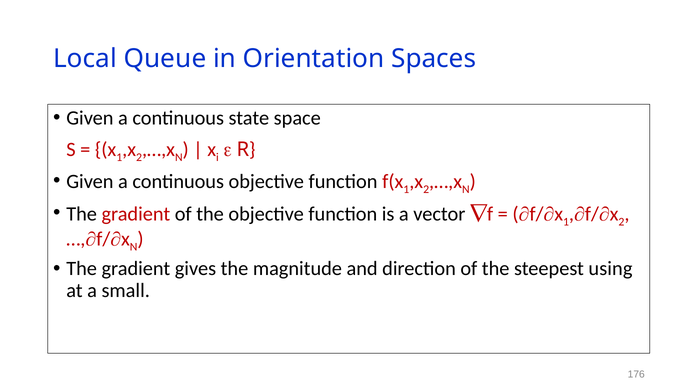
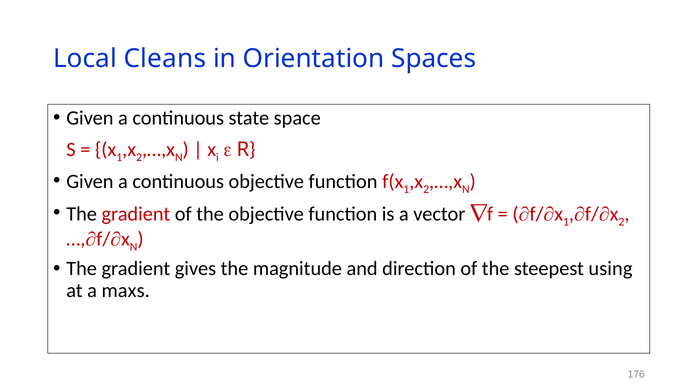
Queue: Queue -> Cleans
small: small -> maxs
